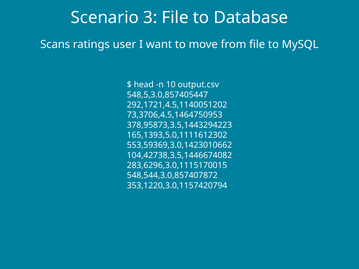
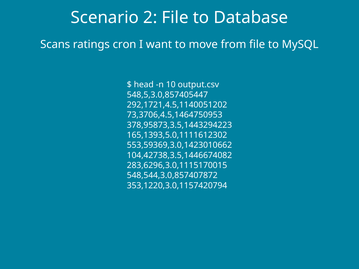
3: 3 -> 2
user: user -> cron
